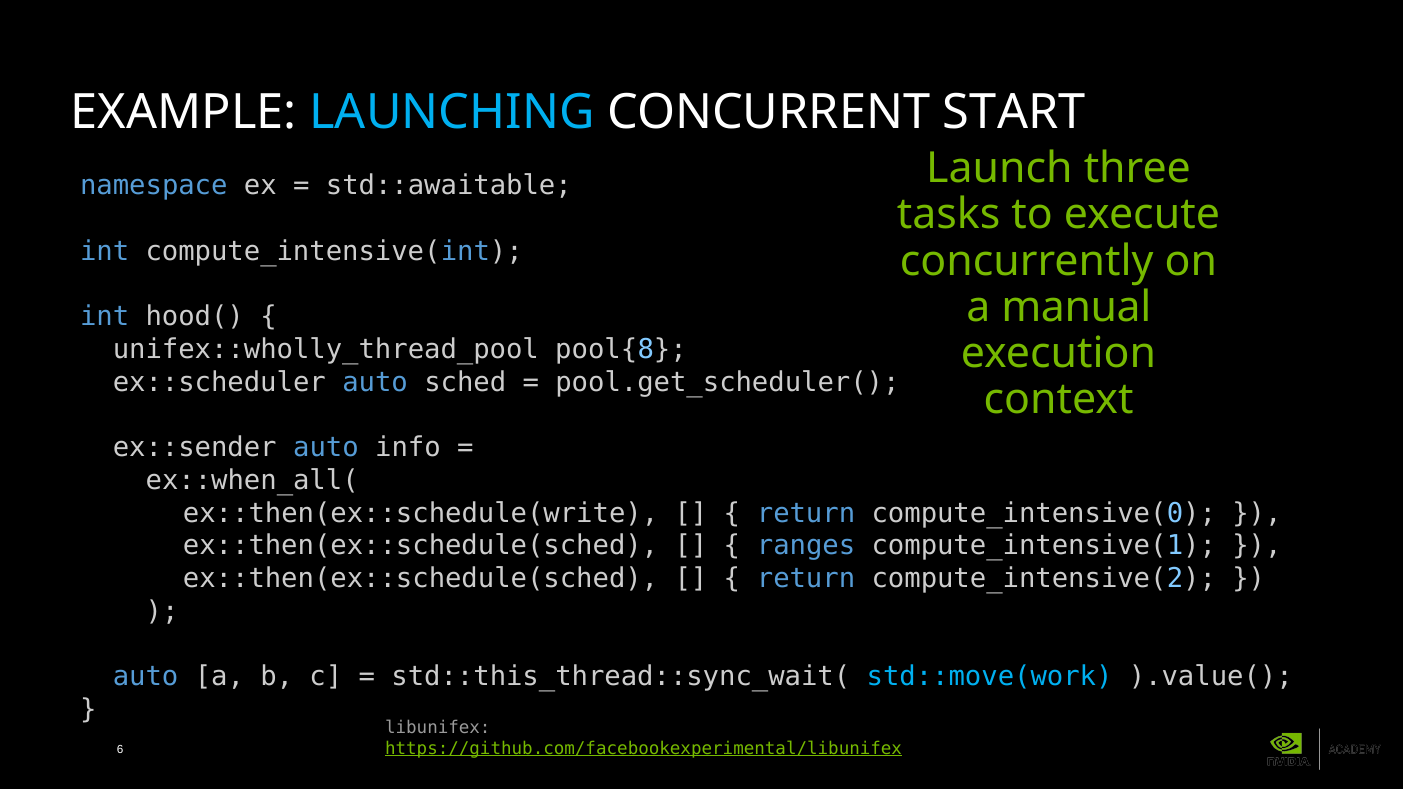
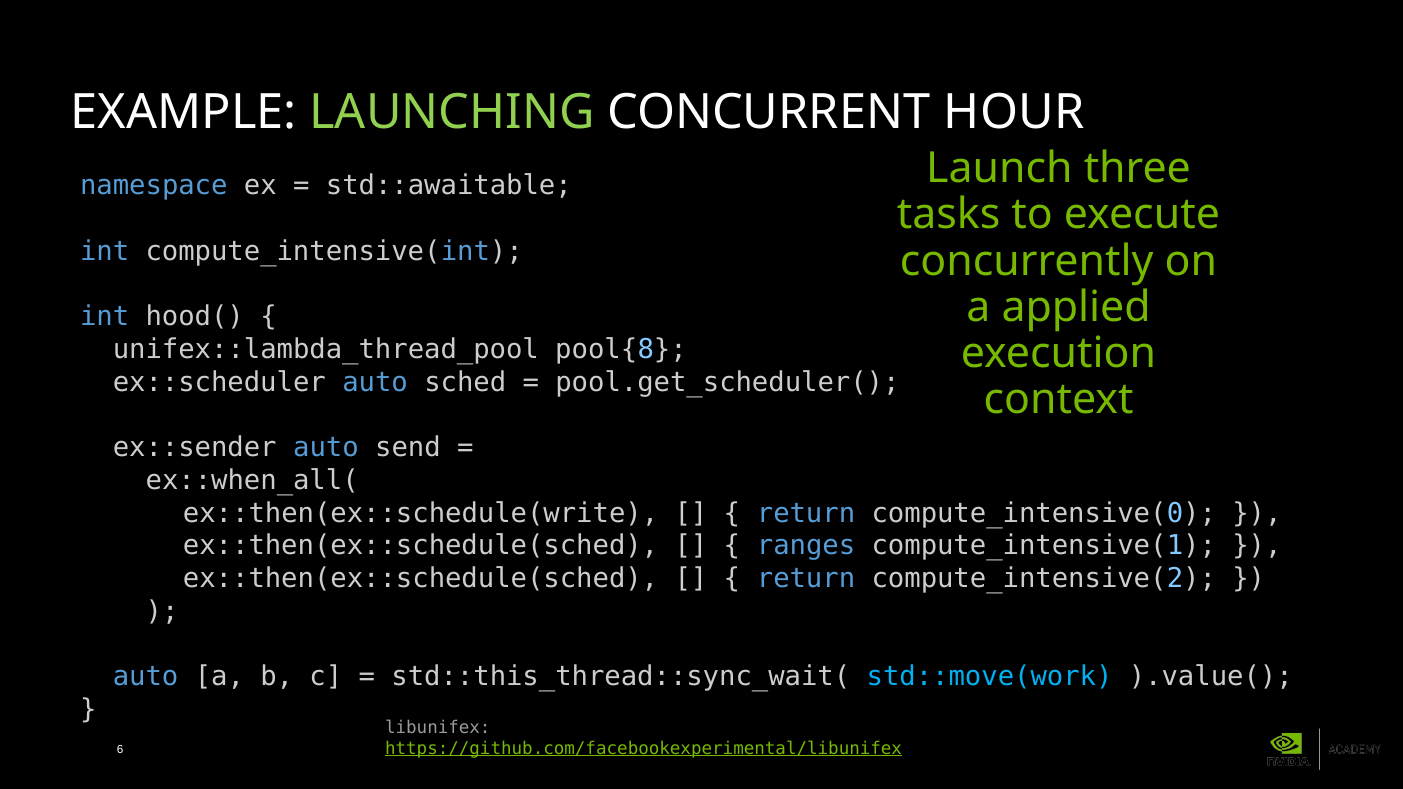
LAUNCHING colour: light blue -> light green
START: START -> HOUR
manual: manual -> applied
unifex::wholly_thread_pool: unifex::wholly_thread_pool -> unifex::lambda_thread_pool
info: info -> send
